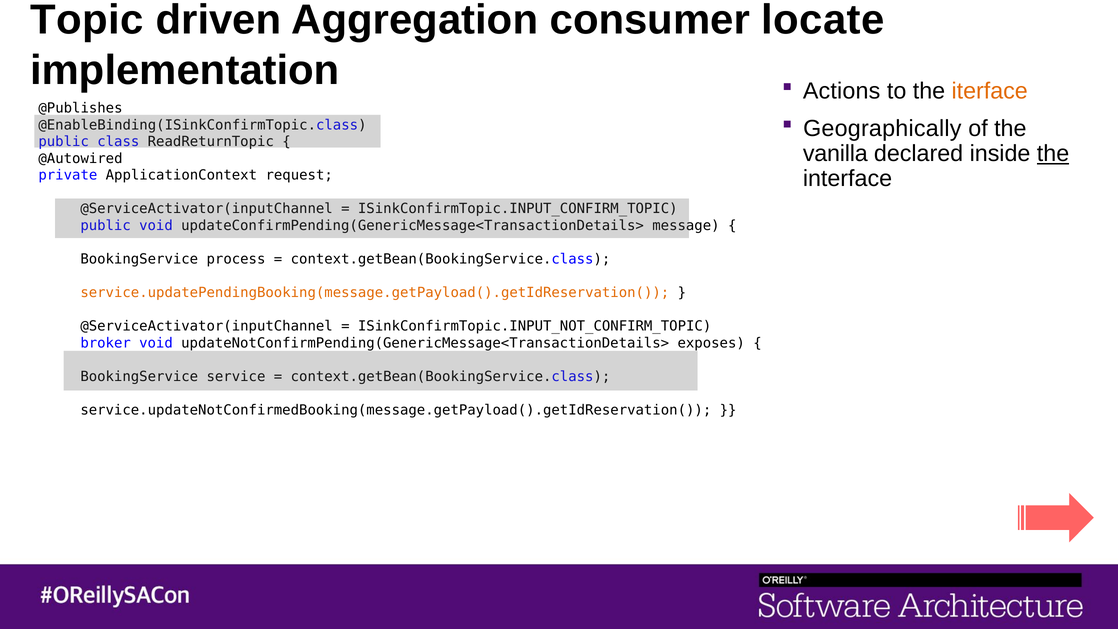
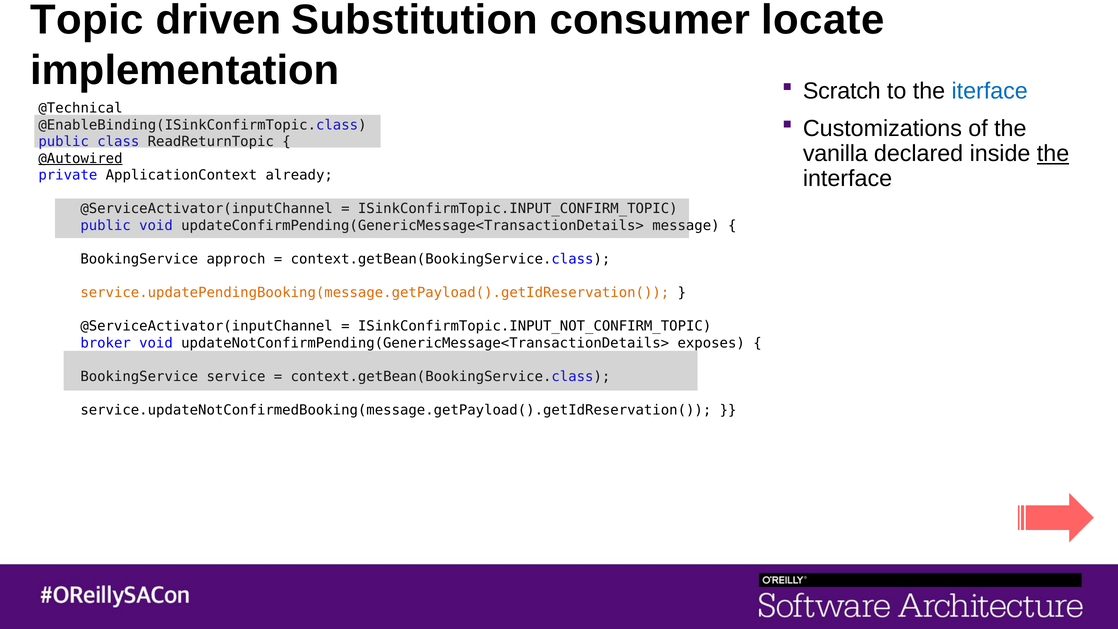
Aggregation: Aggregation -> Substitution
Actions: Actions -> Scratch
iterface colour: orange -> blue
@Publishes: @Publishes -> @Technical
Geographically: Geographically -> Customizations
@Autowired underline: none -> present
request: request -> already
process: process -> approch
